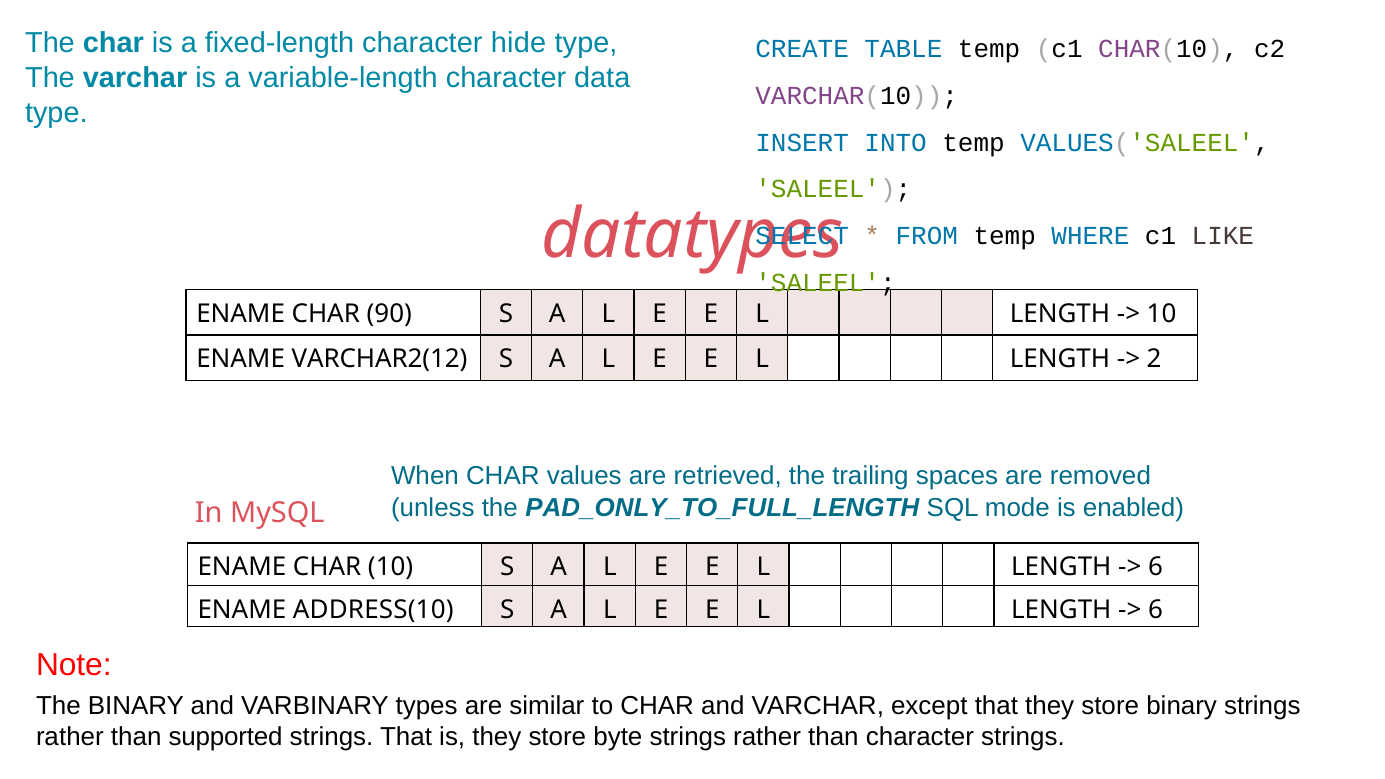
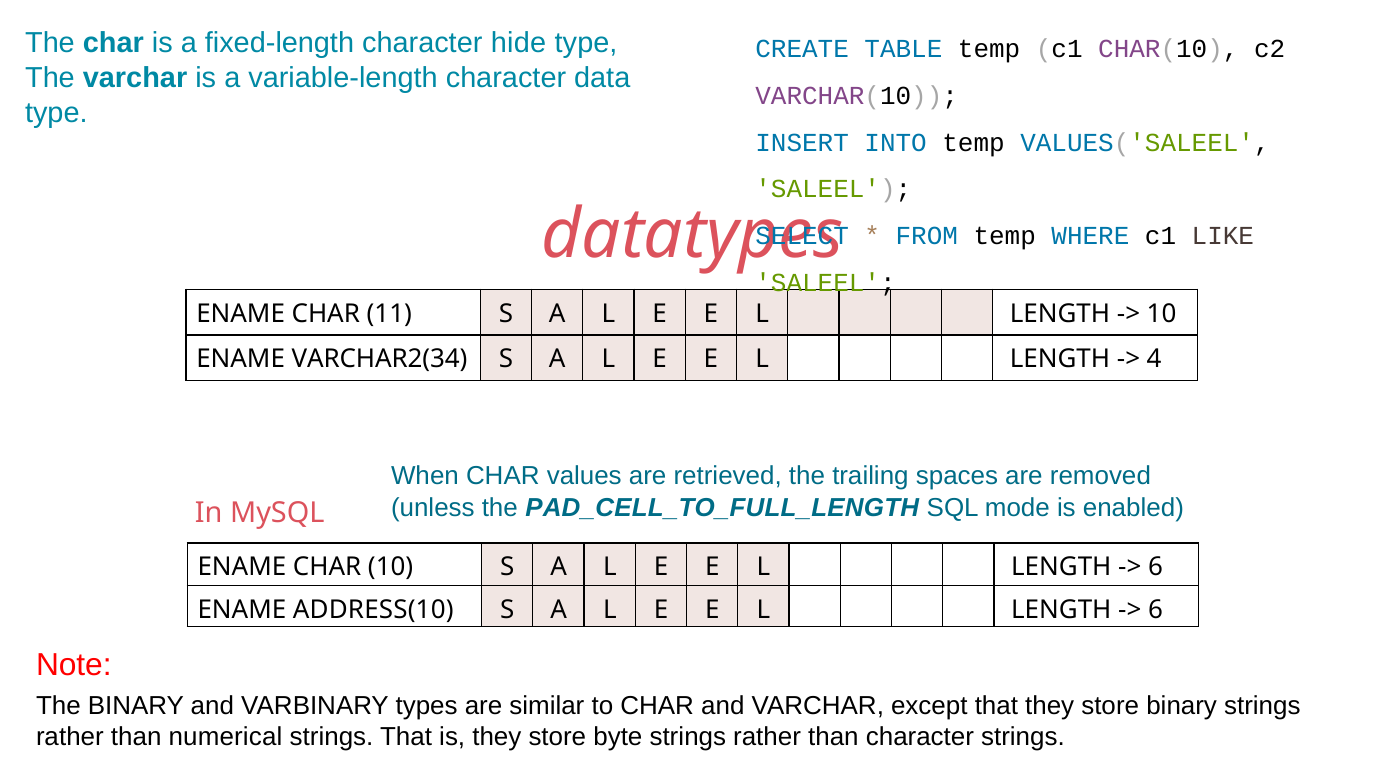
90: 90 -> 11
VARCHAR2(12: VARCHAR2(12 -> VARCHAR2(34
2: 2 -> 4
PAD_ONLY_TO_FULL_LENGTH: PAD_ONLY_TO_FULL_LENGTH -> PAD_CELL_TO_FULL_LENGTH
supported: supported -> numerical
